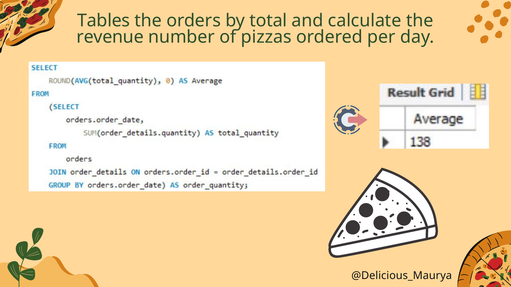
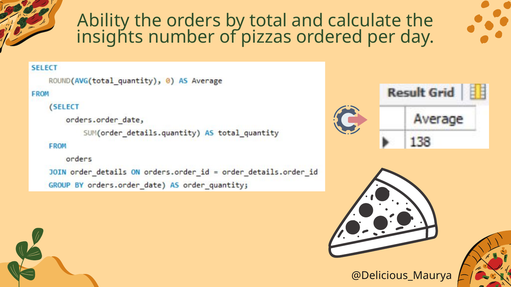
Tables: Tables -> Ability
revenue: revenue -> insights
